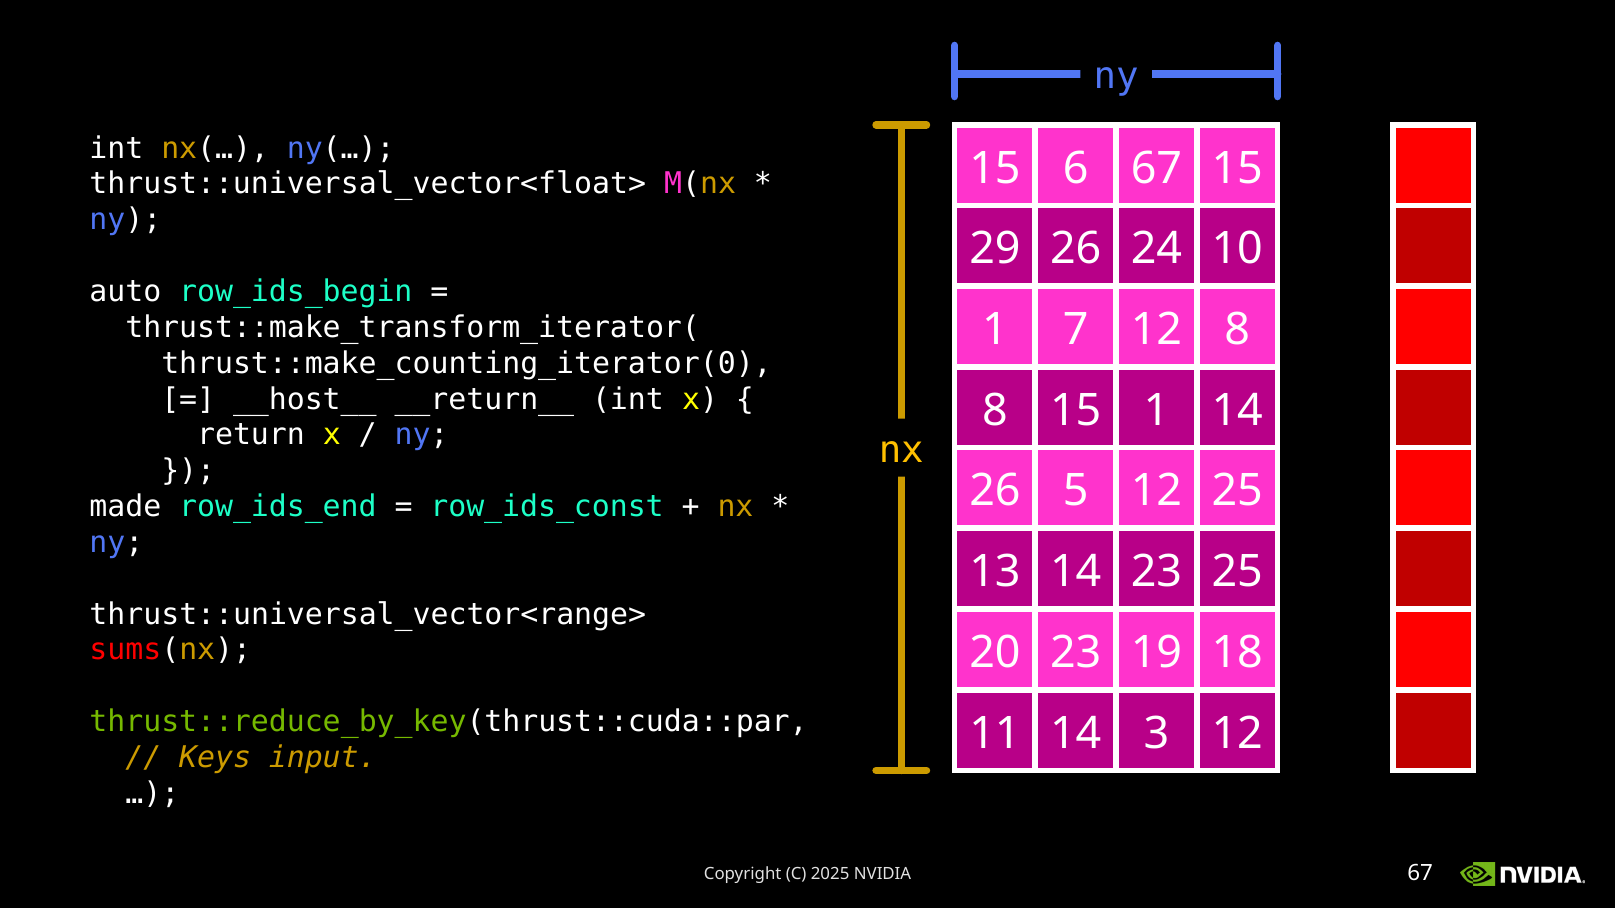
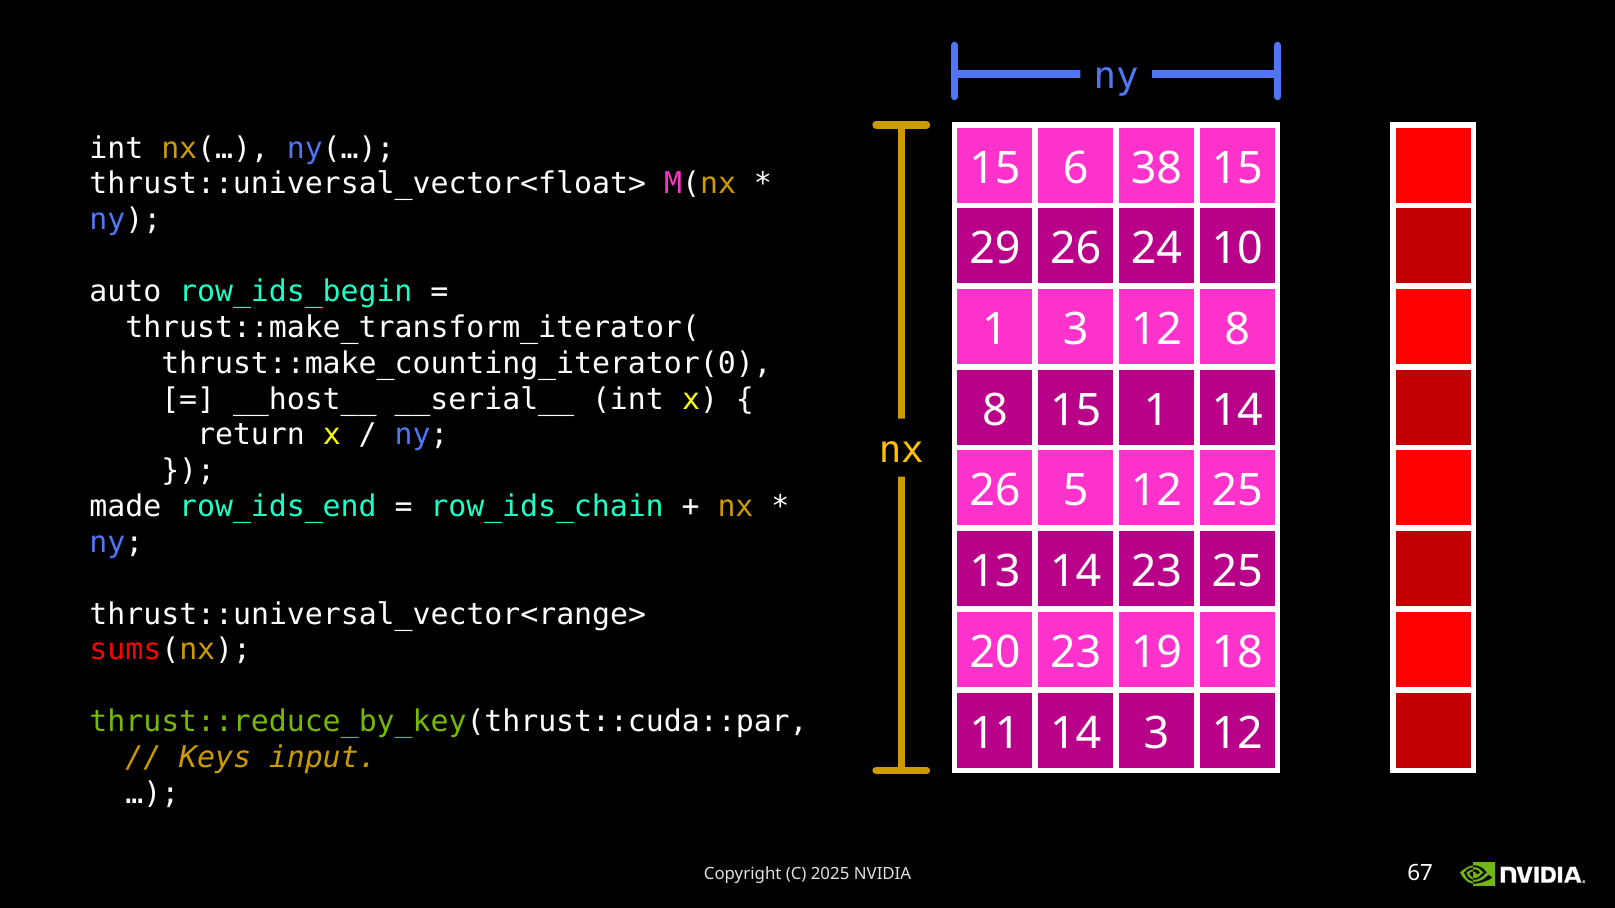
6 67: 67 -> 38
1 7: 7 -> 3
__return__: __return__ -> __serial__
row_ids_const: row_ids_const -> row_ids_chain
